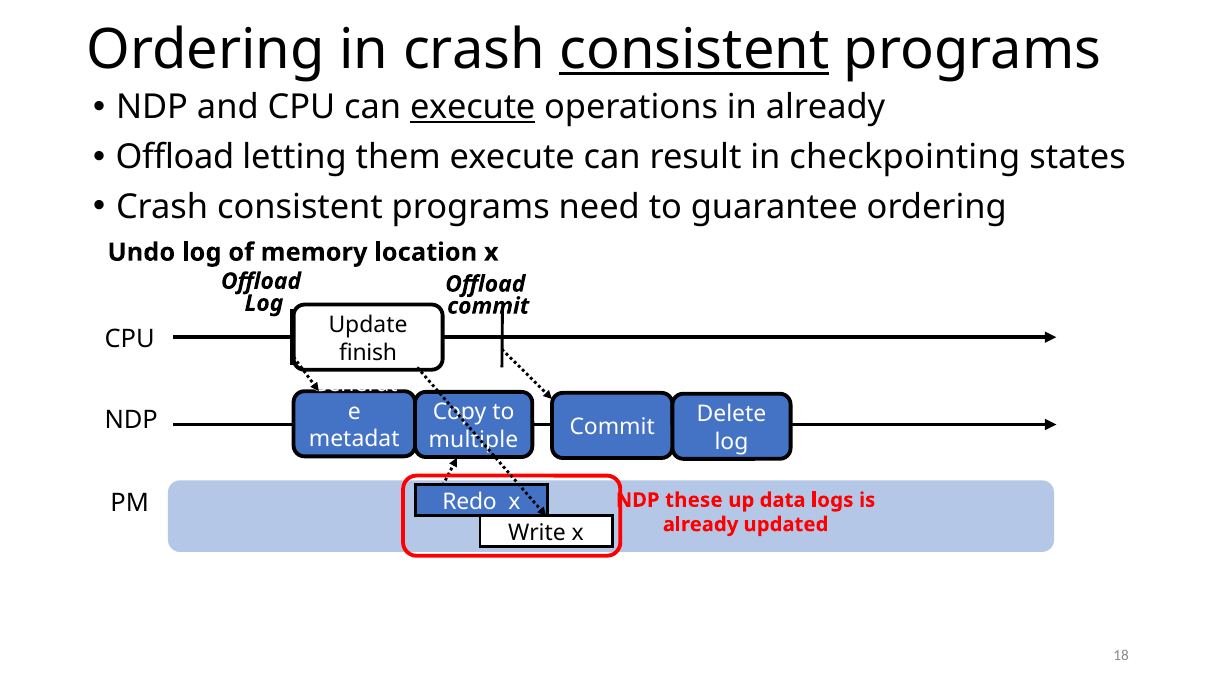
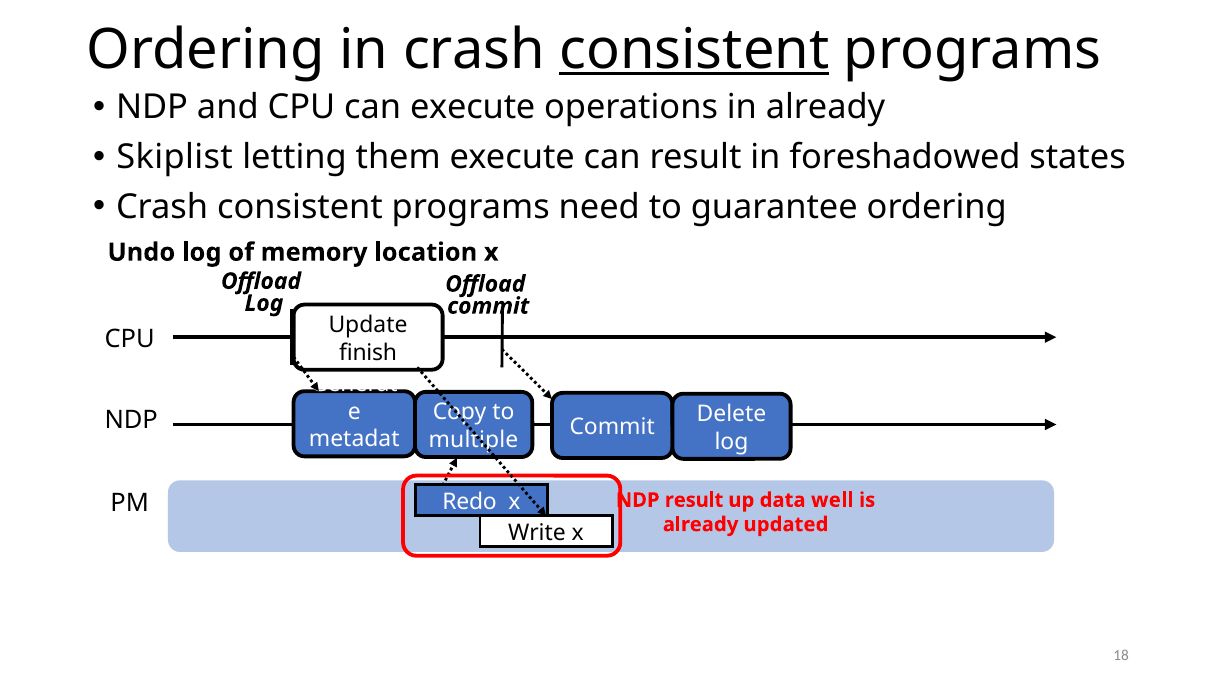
execute at (473, 107) underline: present -> none
Offload at (175, 157): Offload -> Skiplist
checkpointing: checkpointing -> foreshadowed
NDP these: these -> result
logs: logs -> well
